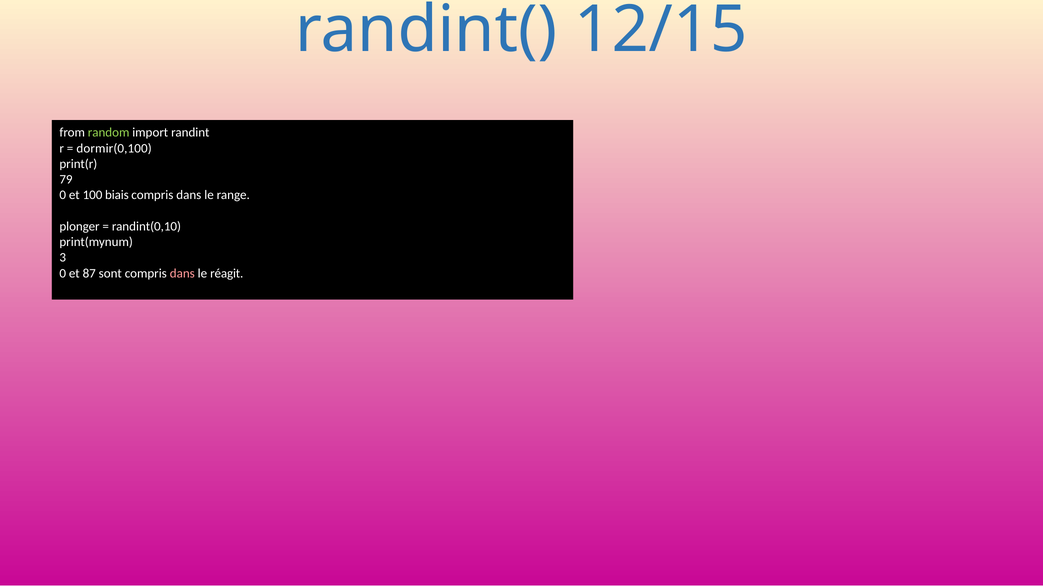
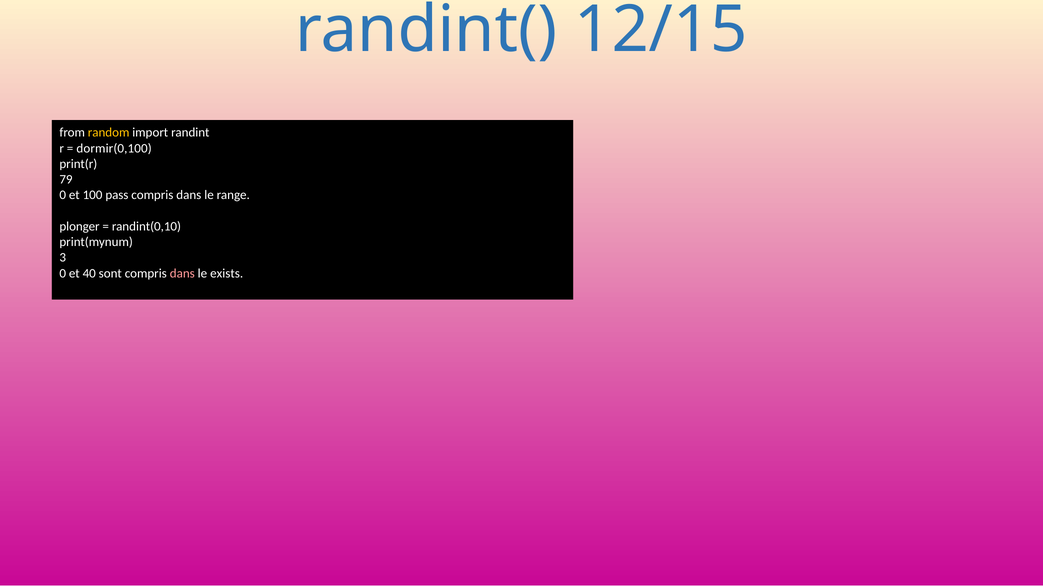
random colour: light green -> yellow
biais: biais -> pass
87: 87 -> 40
réagit: réagit -> exists
